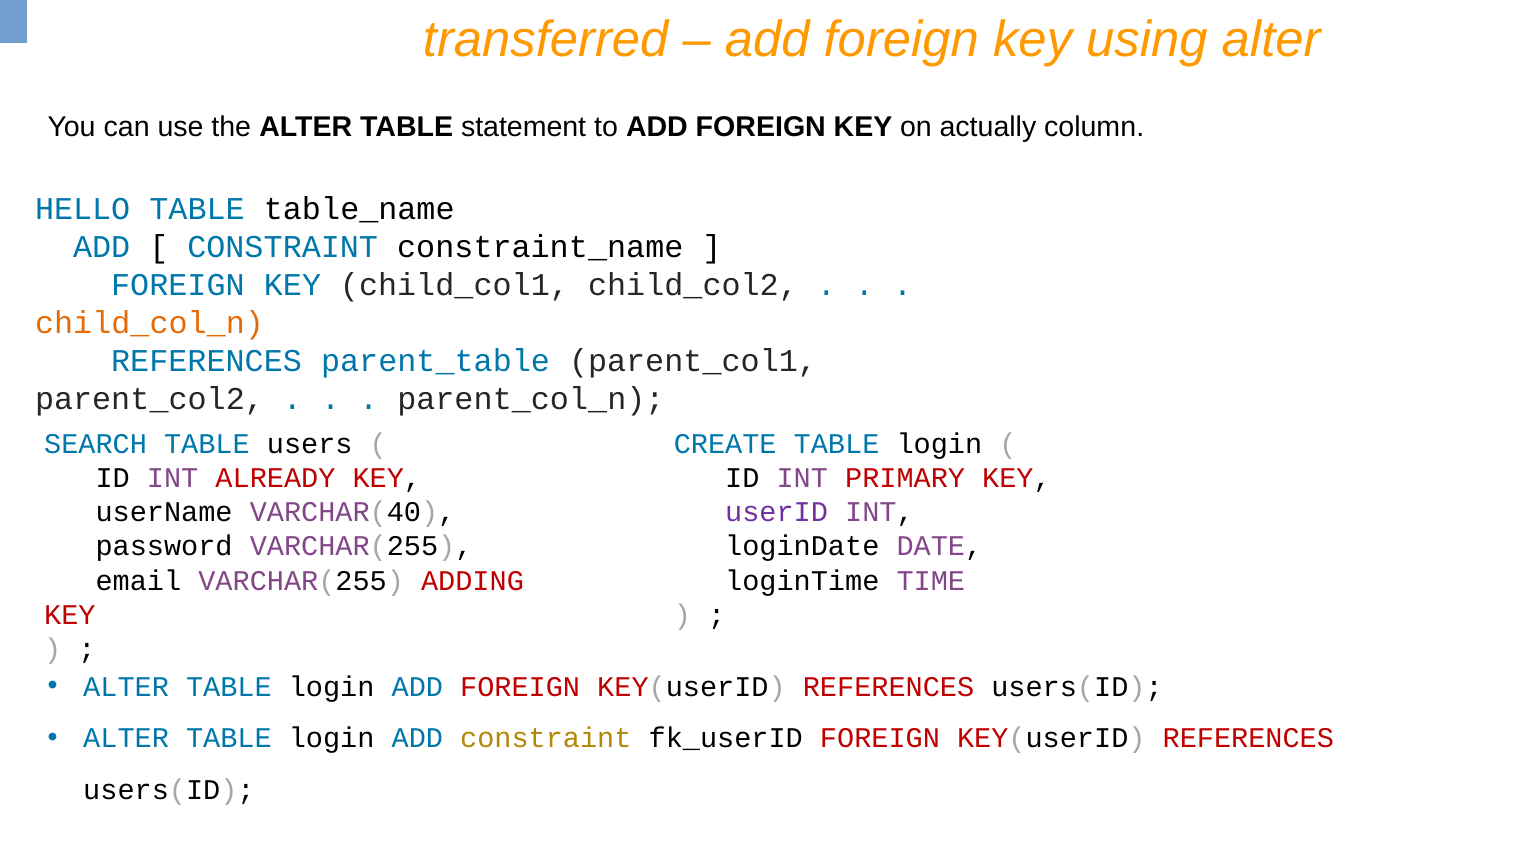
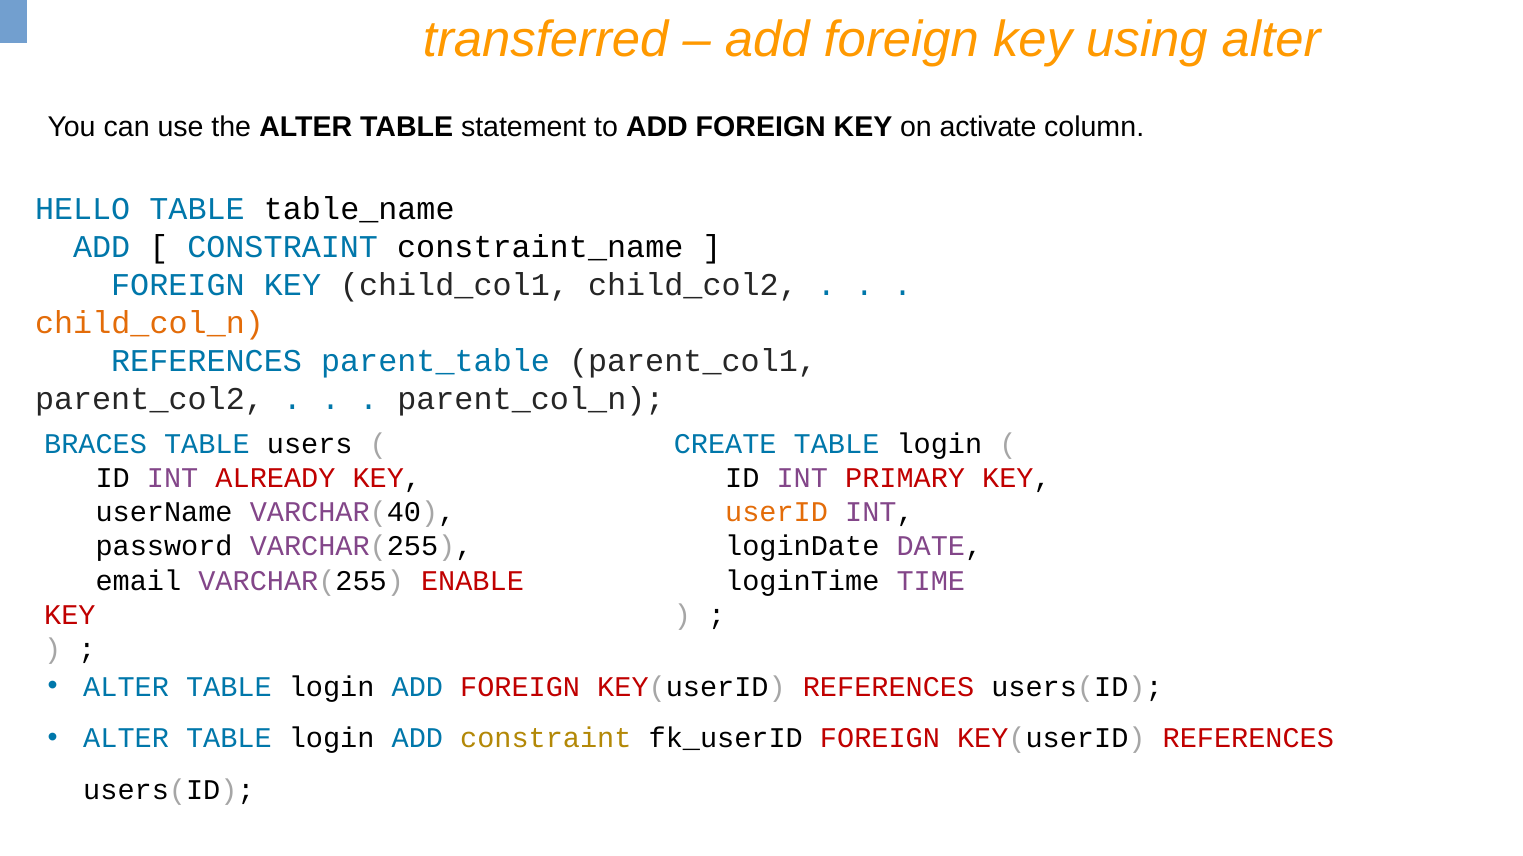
actually: actually -> activate
SEARCH: SEARCH -> BRACES
userID colour: purple -> orange
ADDING: ADDING -> ENABLE
